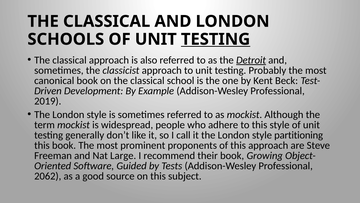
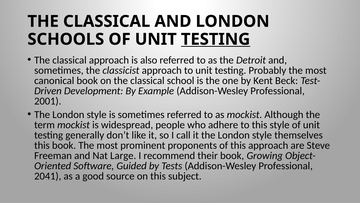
Detroit underline: present -> none
2019: 2019 -> 2001
partitioning: partitioning -> themselves
2062: 2062 -> 2041
